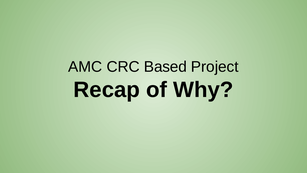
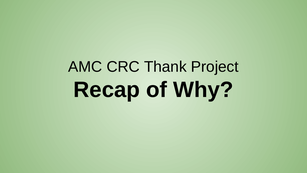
Based: Based -> Thank
